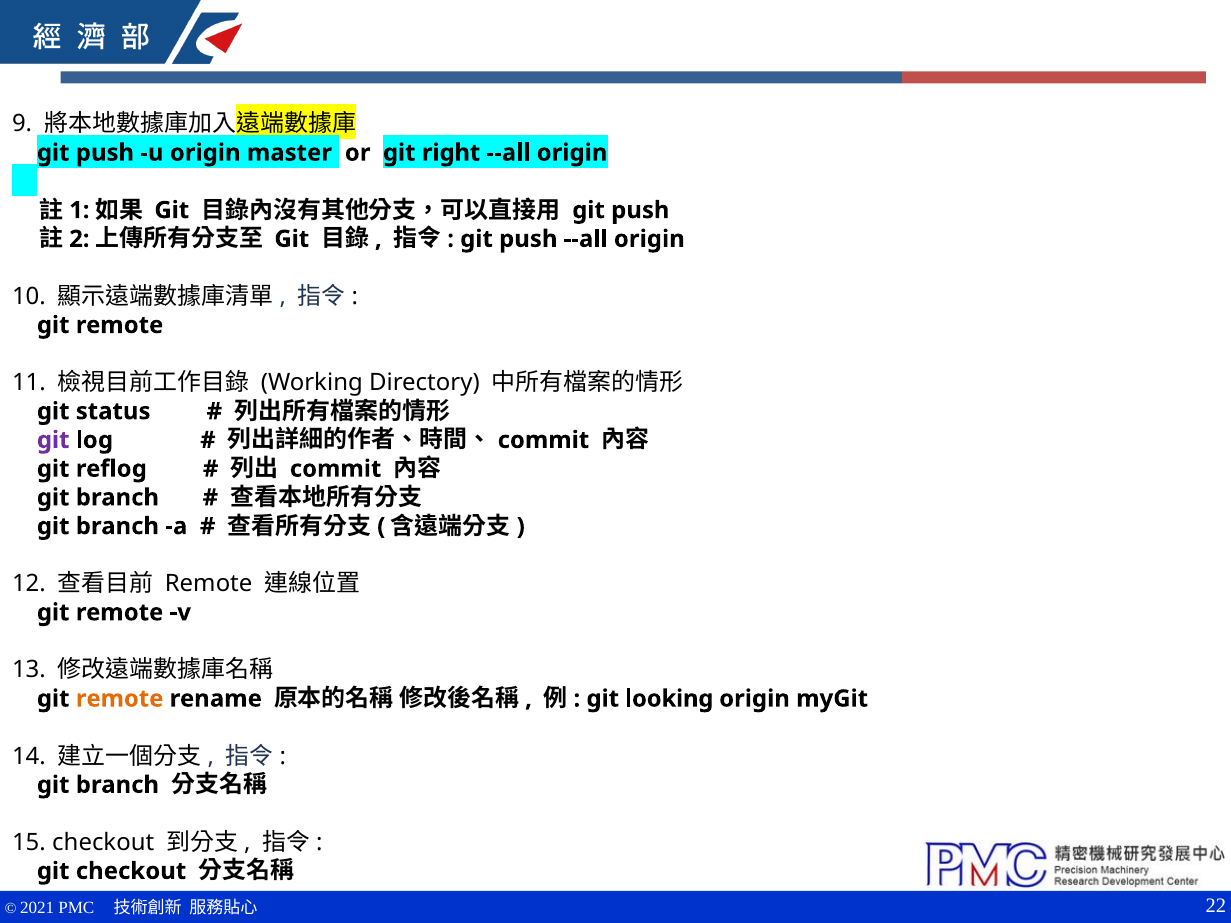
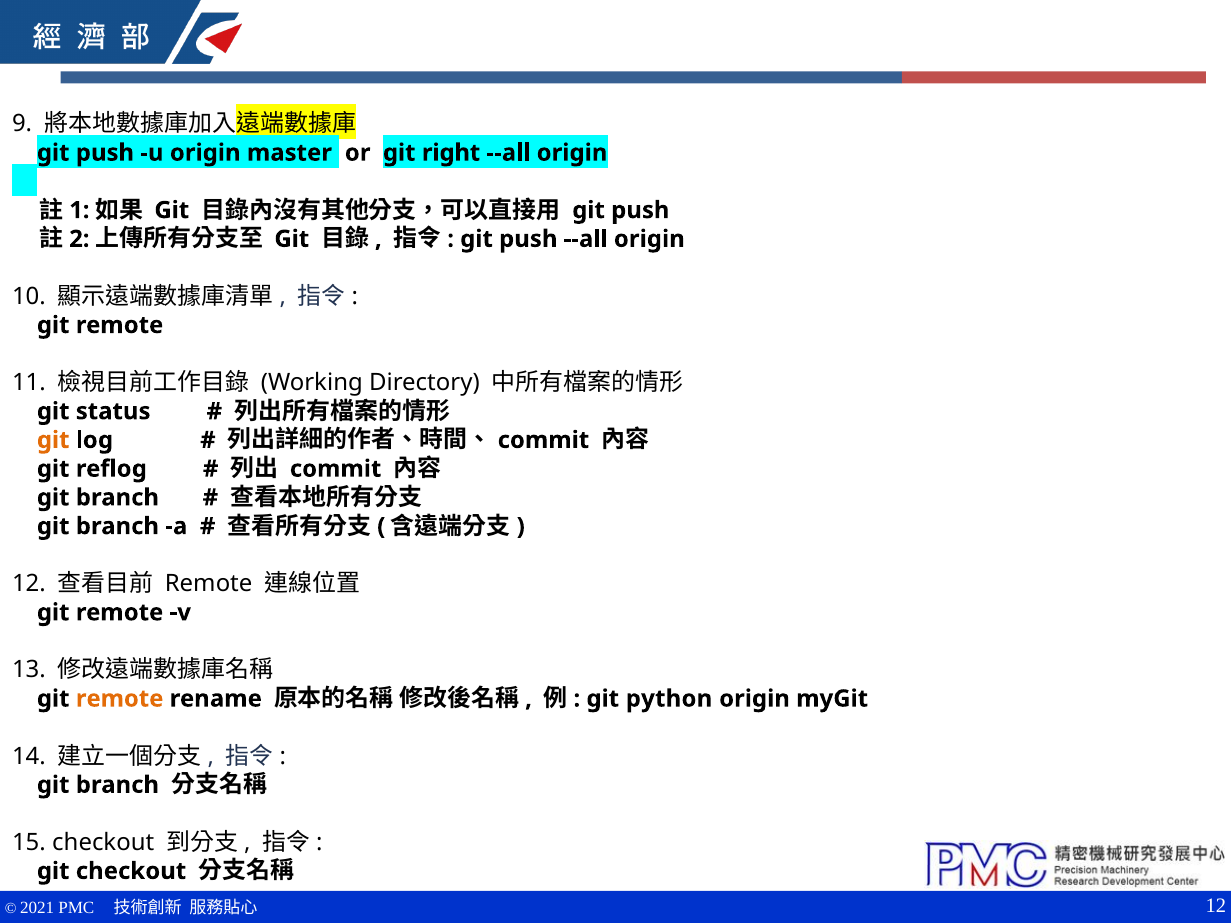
git at (53, 440) colour: purple -> orange
looking: looking -> python
22 at (1216, 906): 22 -> 12
